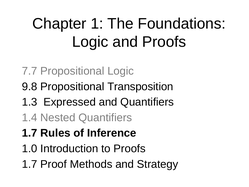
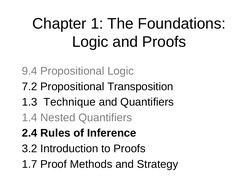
7.7: 7.7 -> 9.4
9.8: 9.8 -> 7.2
Expressed: Expressed -> Technique
1.7 at (30, 133): 1.7 -> 2.4
1.0: 1.0 -> 3.2
